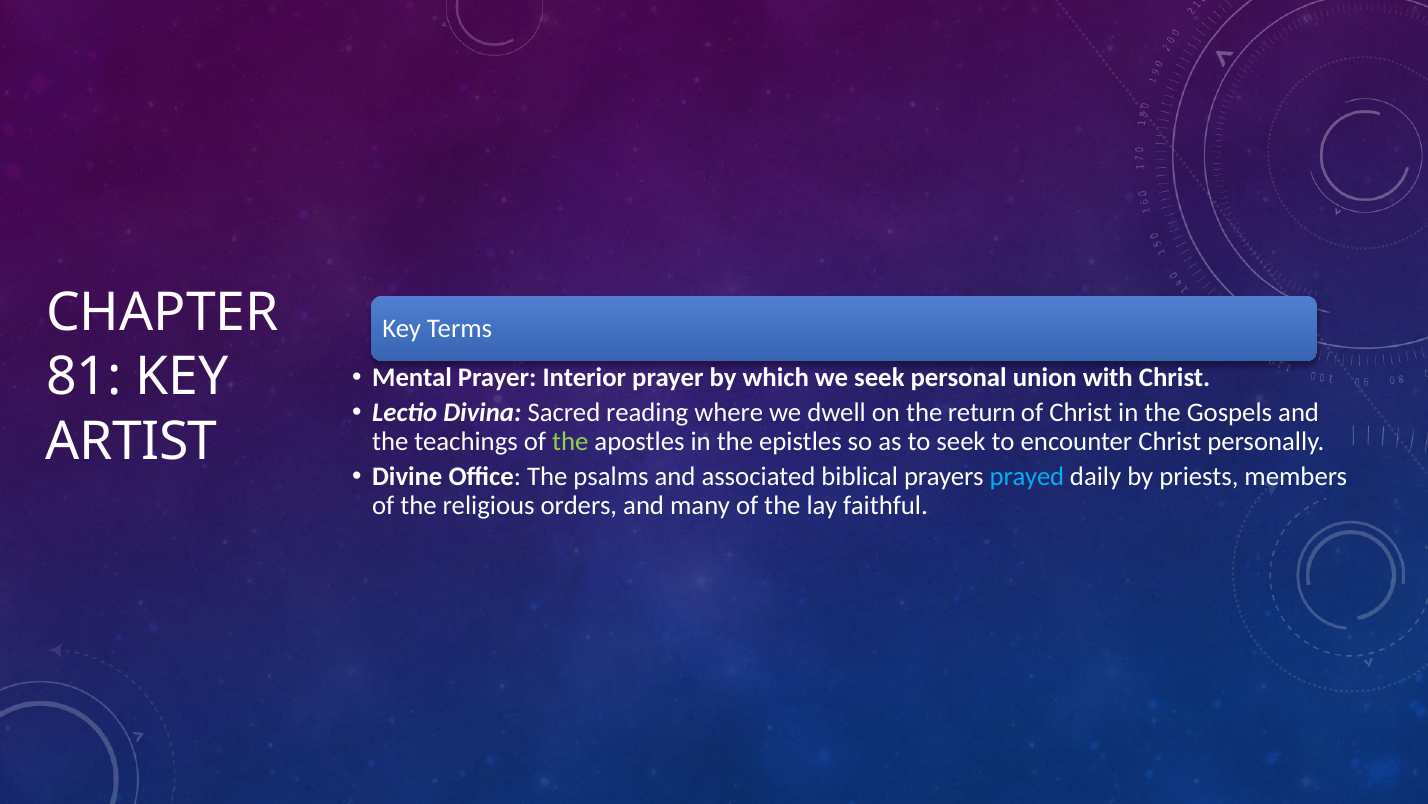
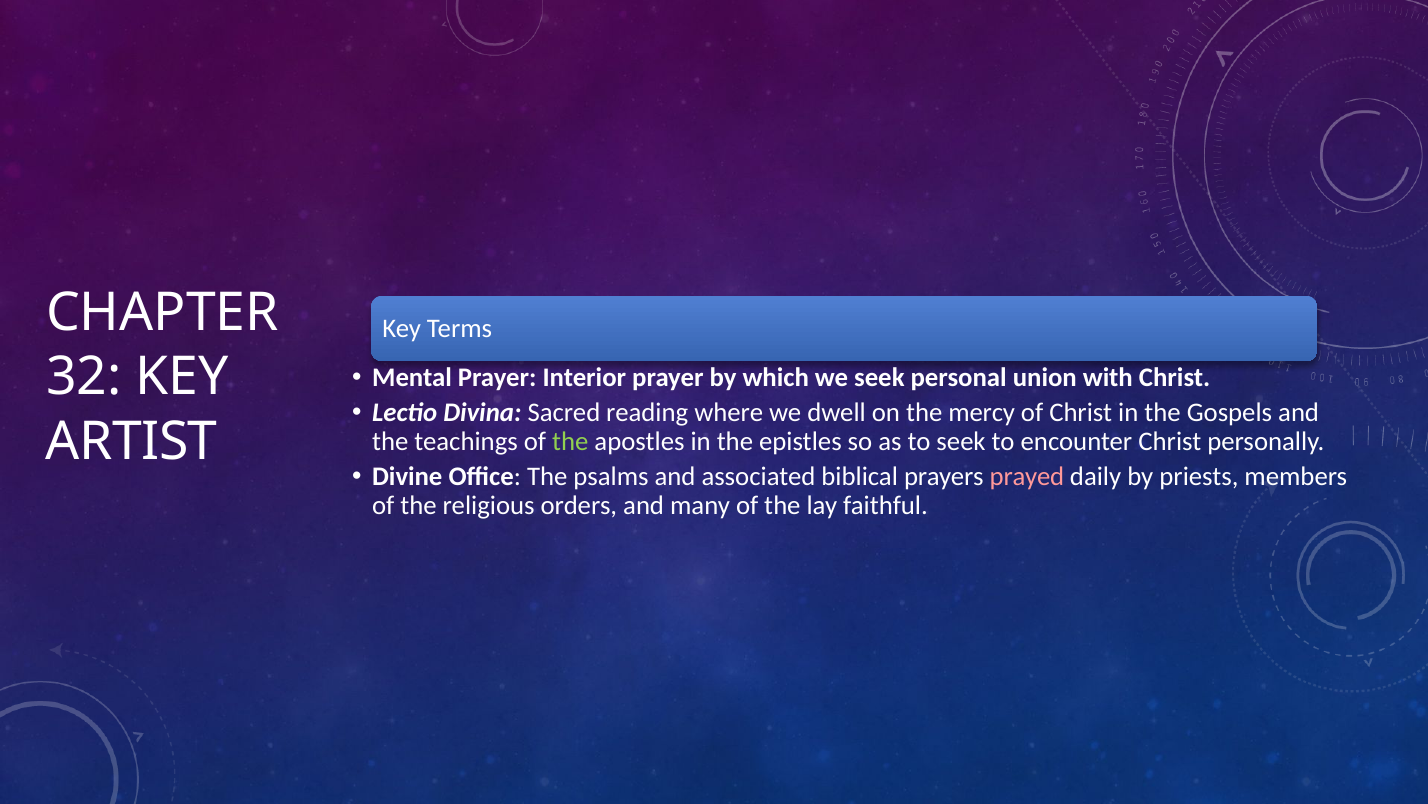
81: 81 -> 32
return: return -> mercy
prayed colour: light blue -> pink
